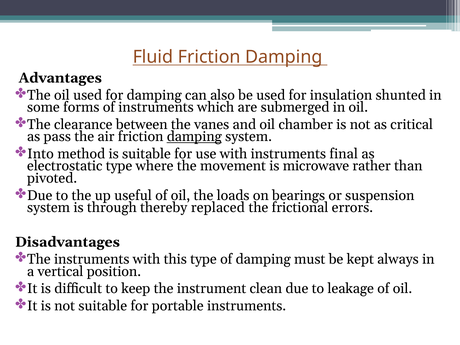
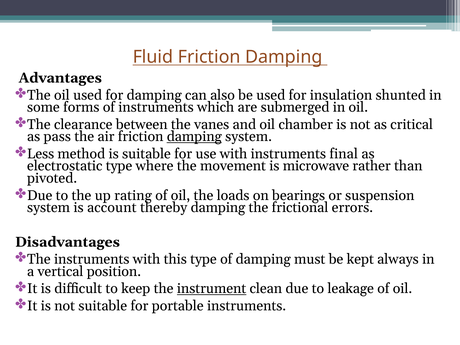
Into: Into -> Less
useful: useful -> rating
through: through -> account
thereby replaced: replaced -> damping
instrument underline: none -> present
